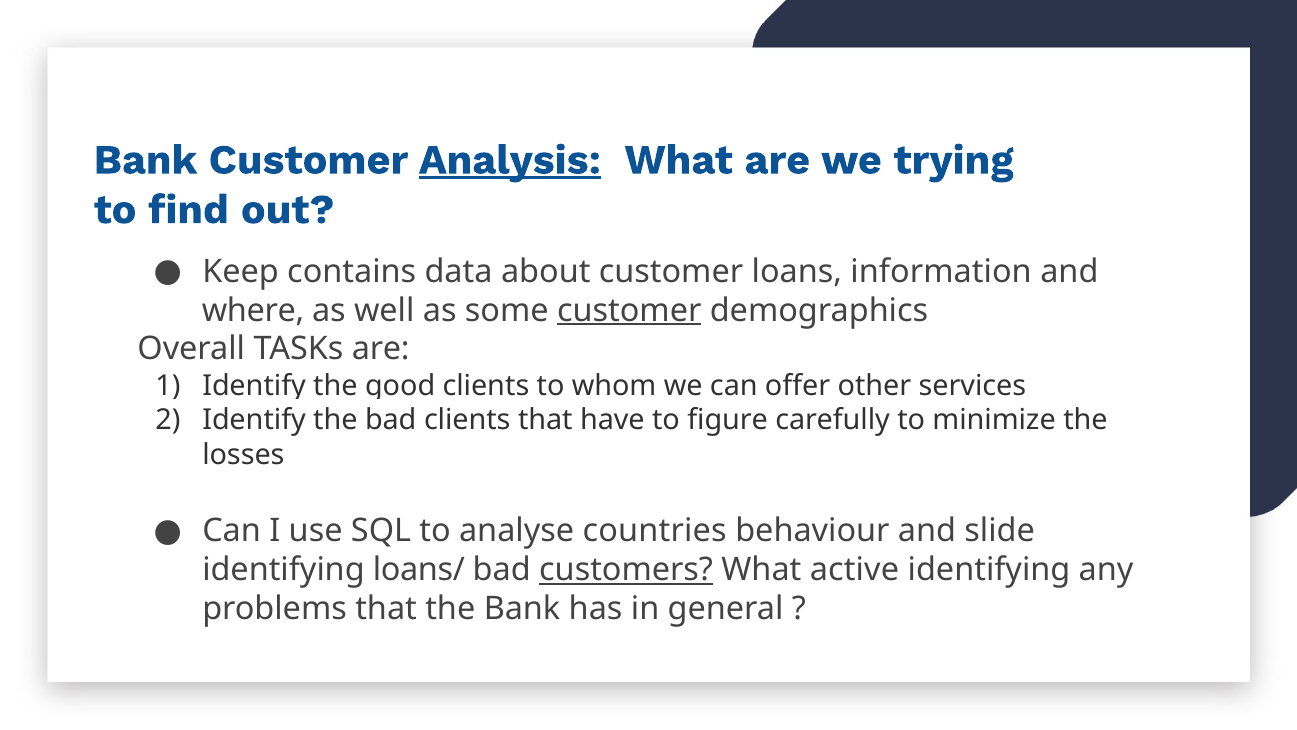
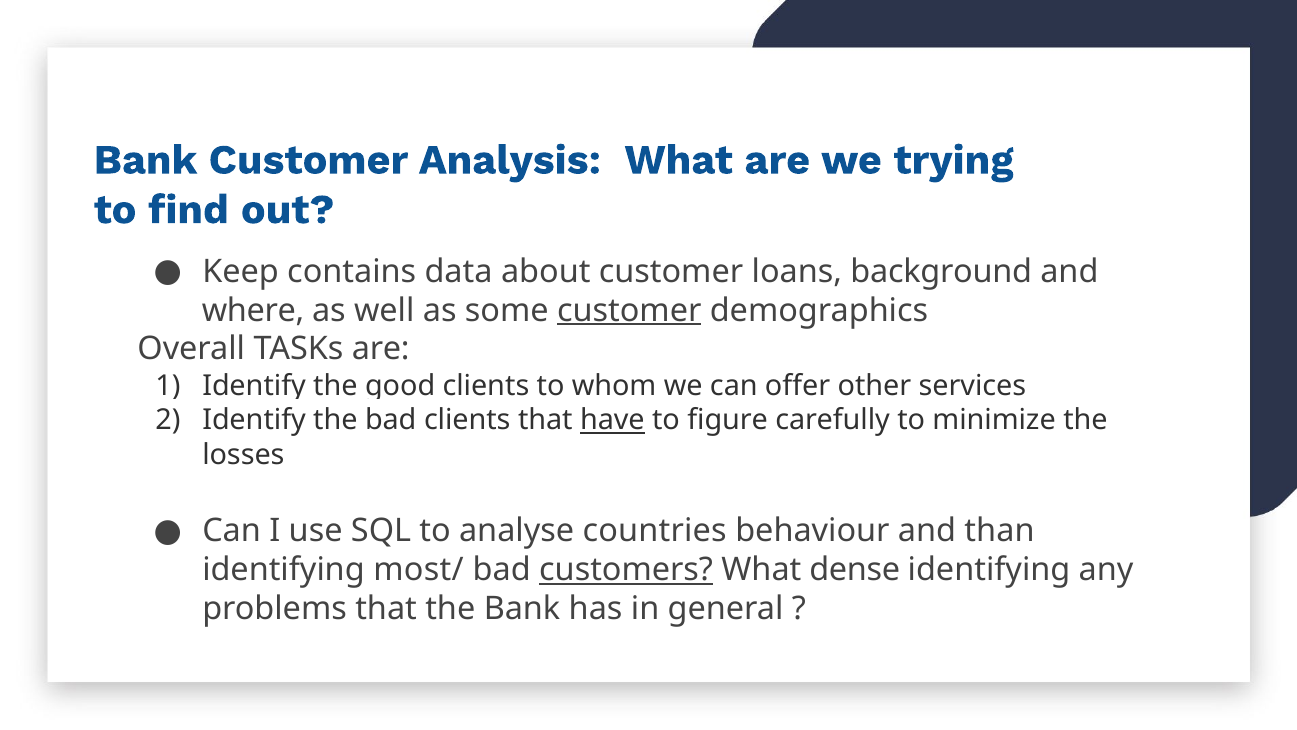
Analysis underline: present -> none
information: information -> background
have underline: none -> present
slide: slide -> than
loans/: loans/ -> most/
active: active -> dense
